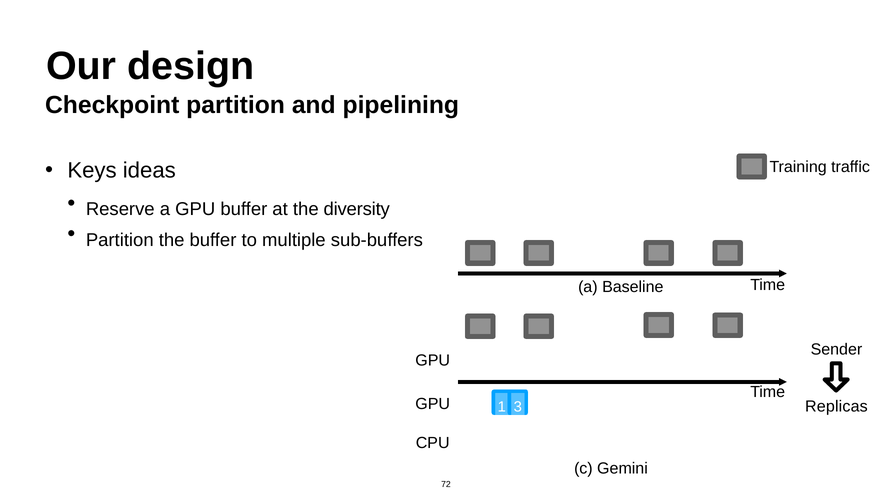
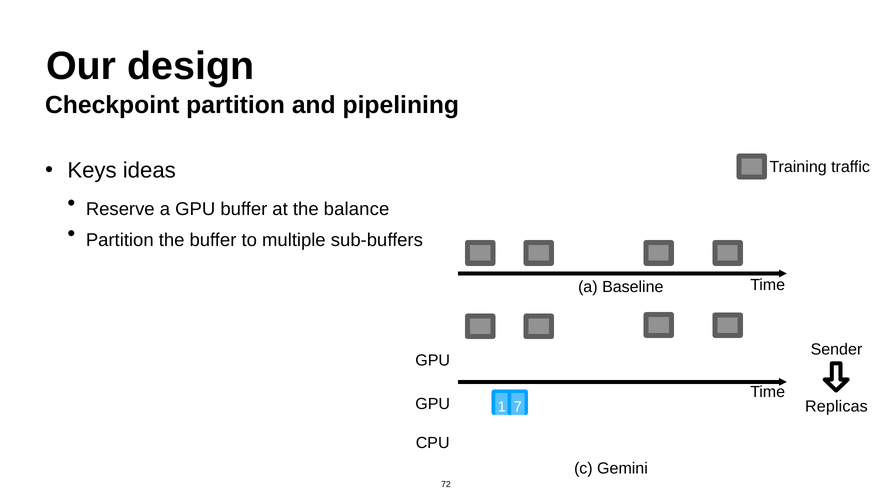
diversity: diversity -> balance
3: 3 -> 7
